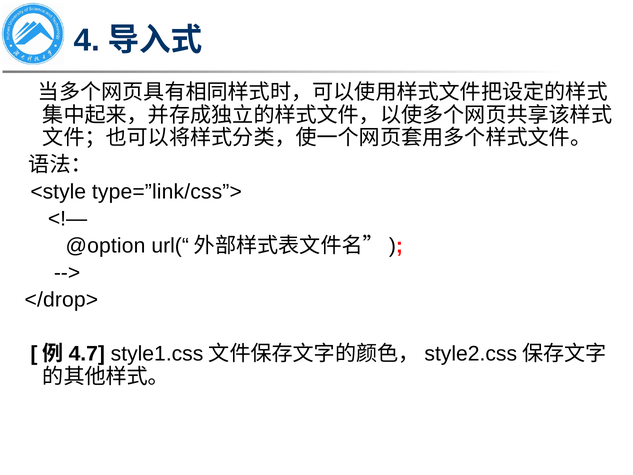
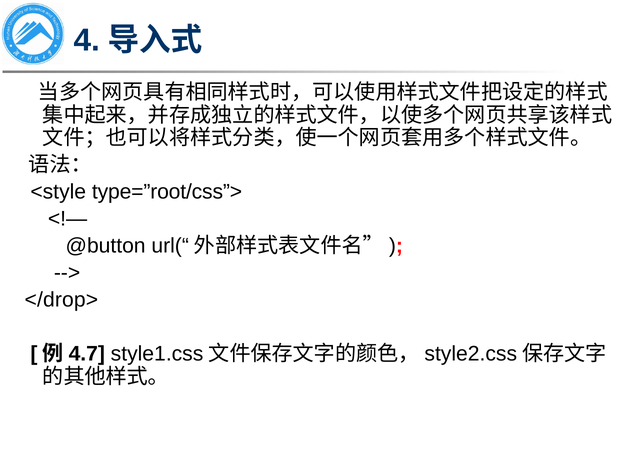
type=”link/css”>: type=”link/css”> -> type=”root/css”>
@option: @option -> @button
